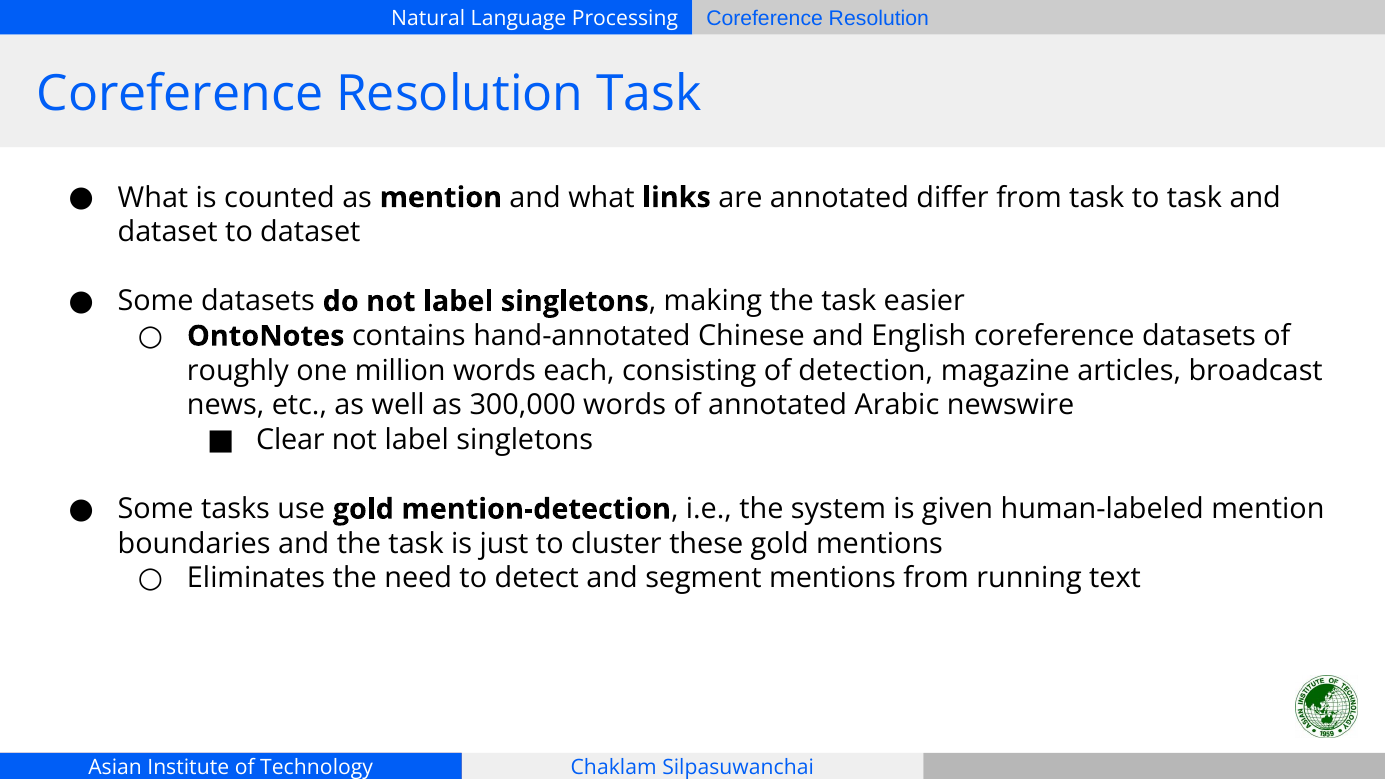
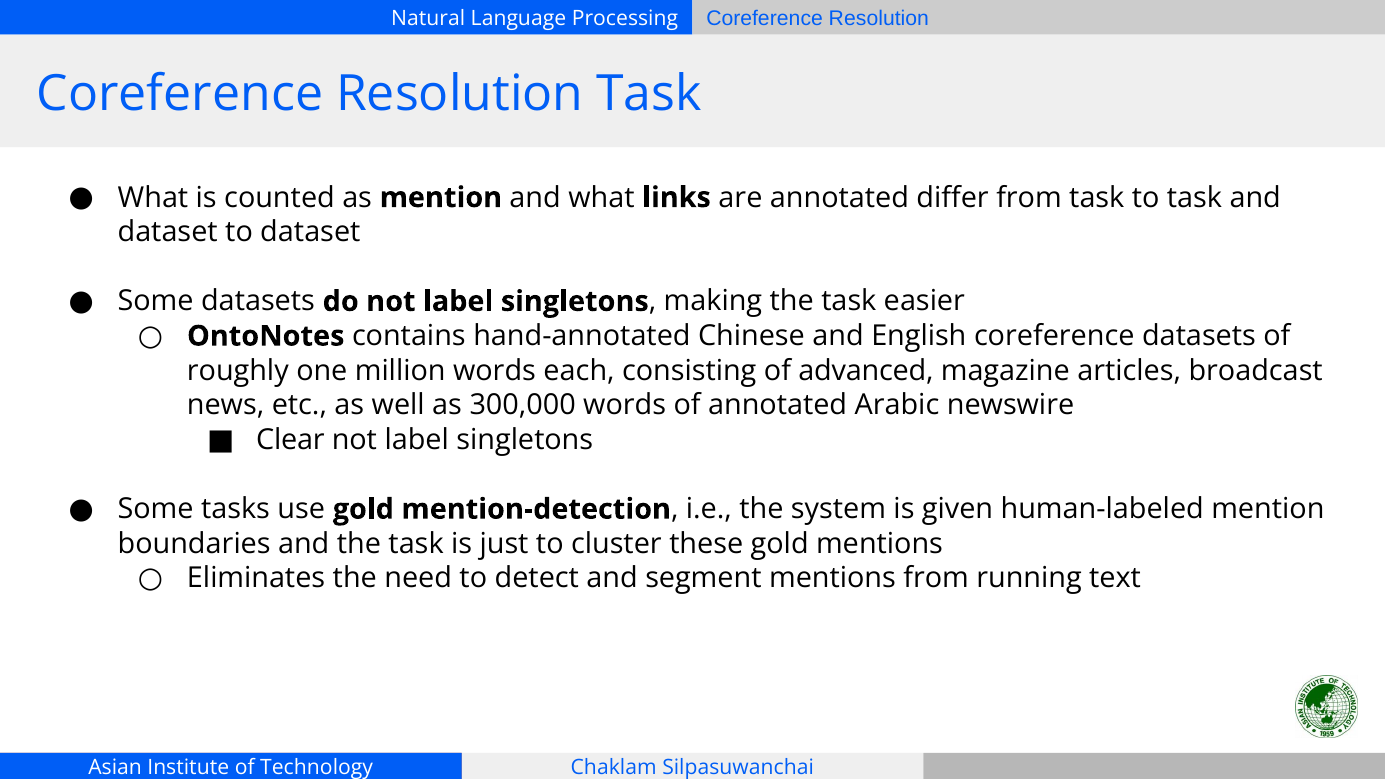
detection: detection -> advanced
